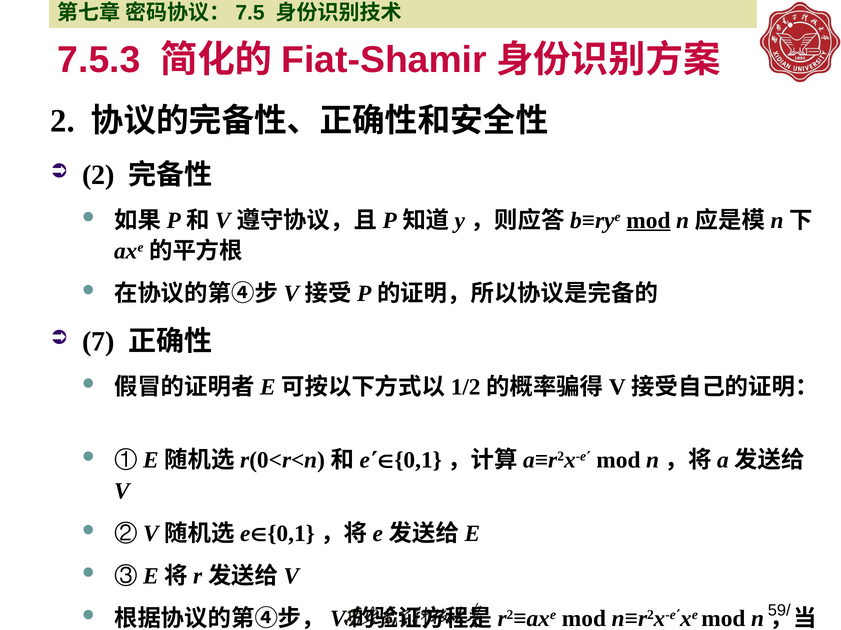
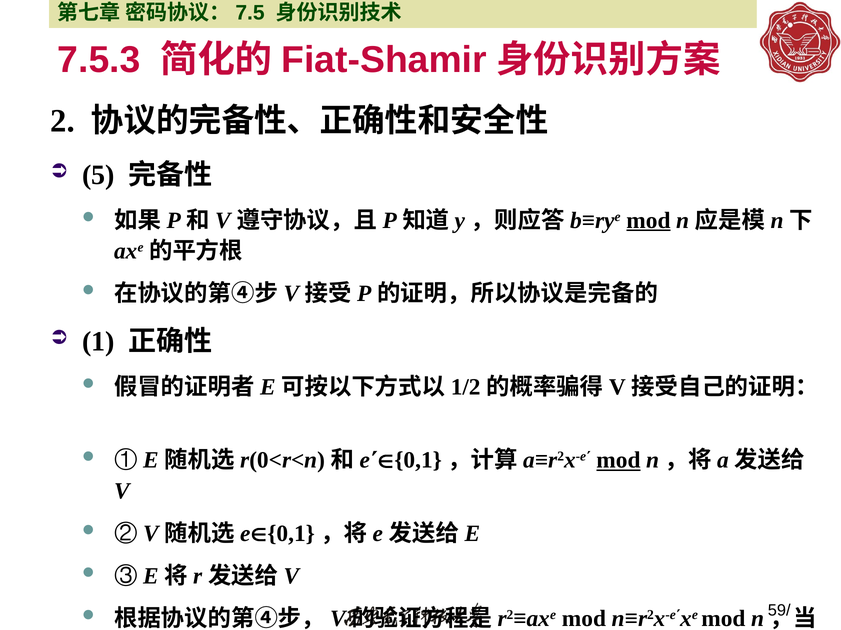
2 at (98, 175): 2 -> 5
7: 7 -> 1
mod at (618, 461) underline: none -> present
